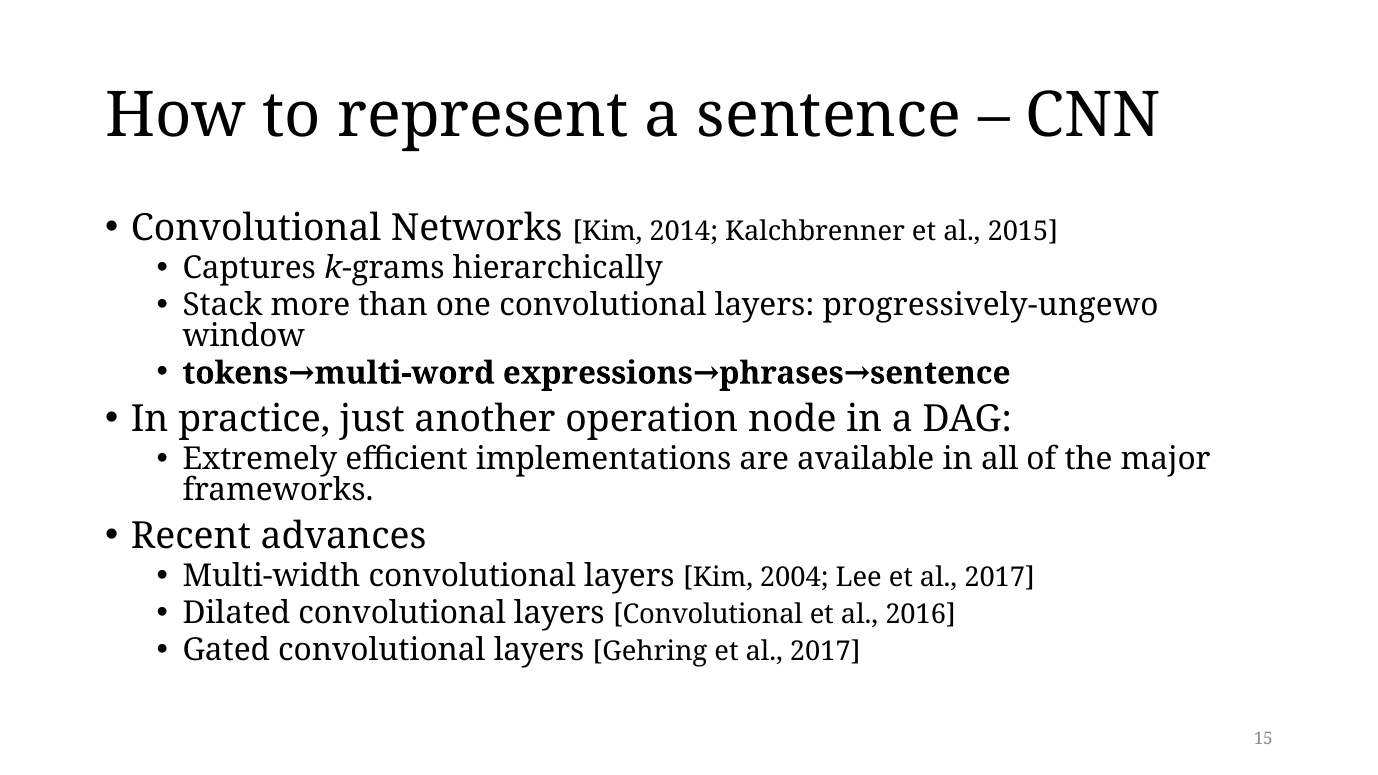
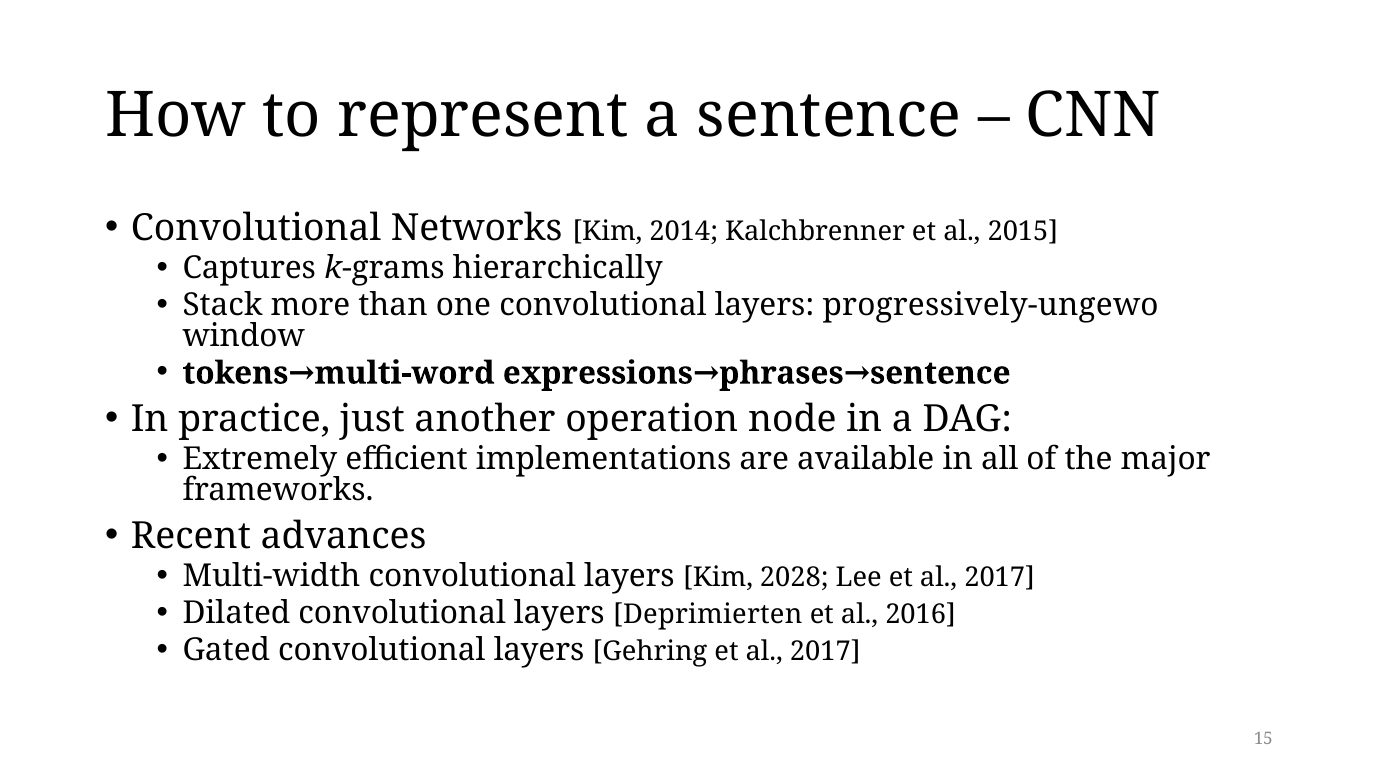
2004: 2004 -> 2028
layers Convolutional: Convolutional -> Deprimierten
